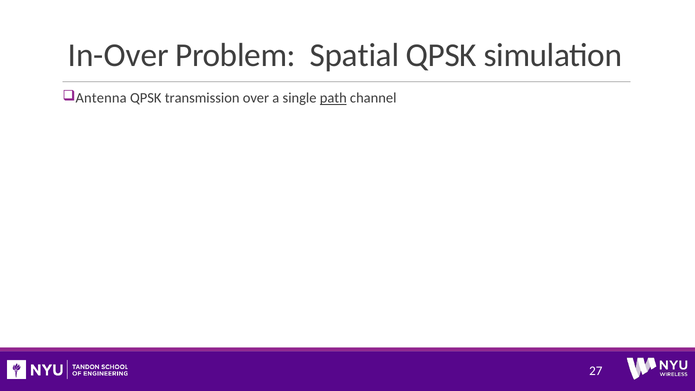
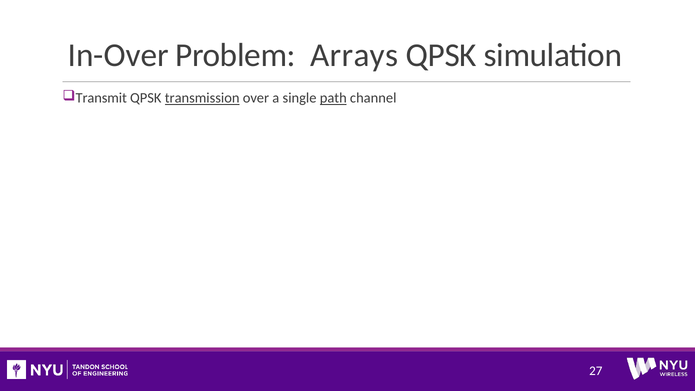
Spatial: Spatial -> Arrays
Antenna: Antenna -> Transmit
transmission underline: none -> present
